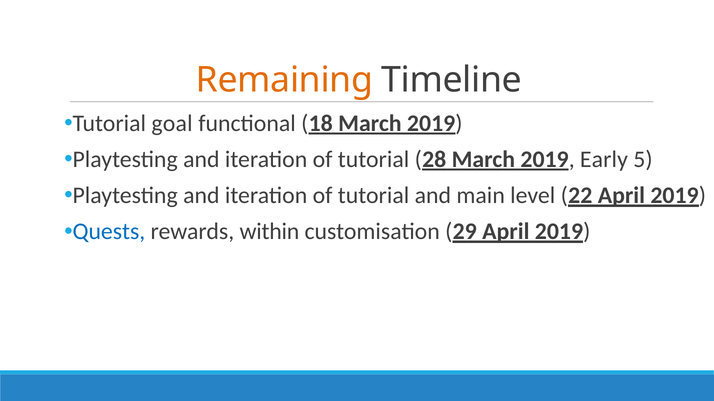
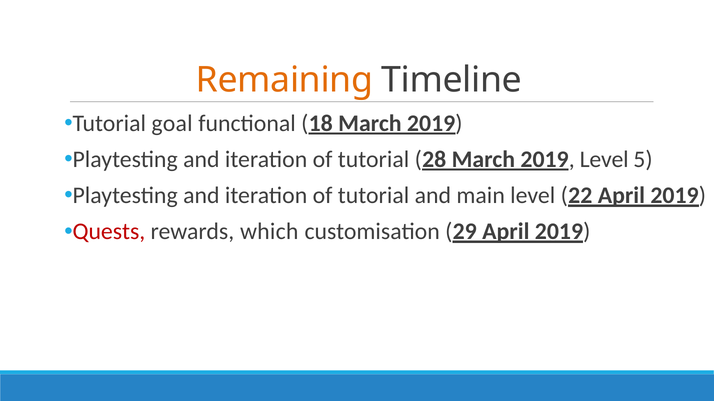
2019 Early: Early -> Level
Quests colour: blue -> red
within: within -> which
